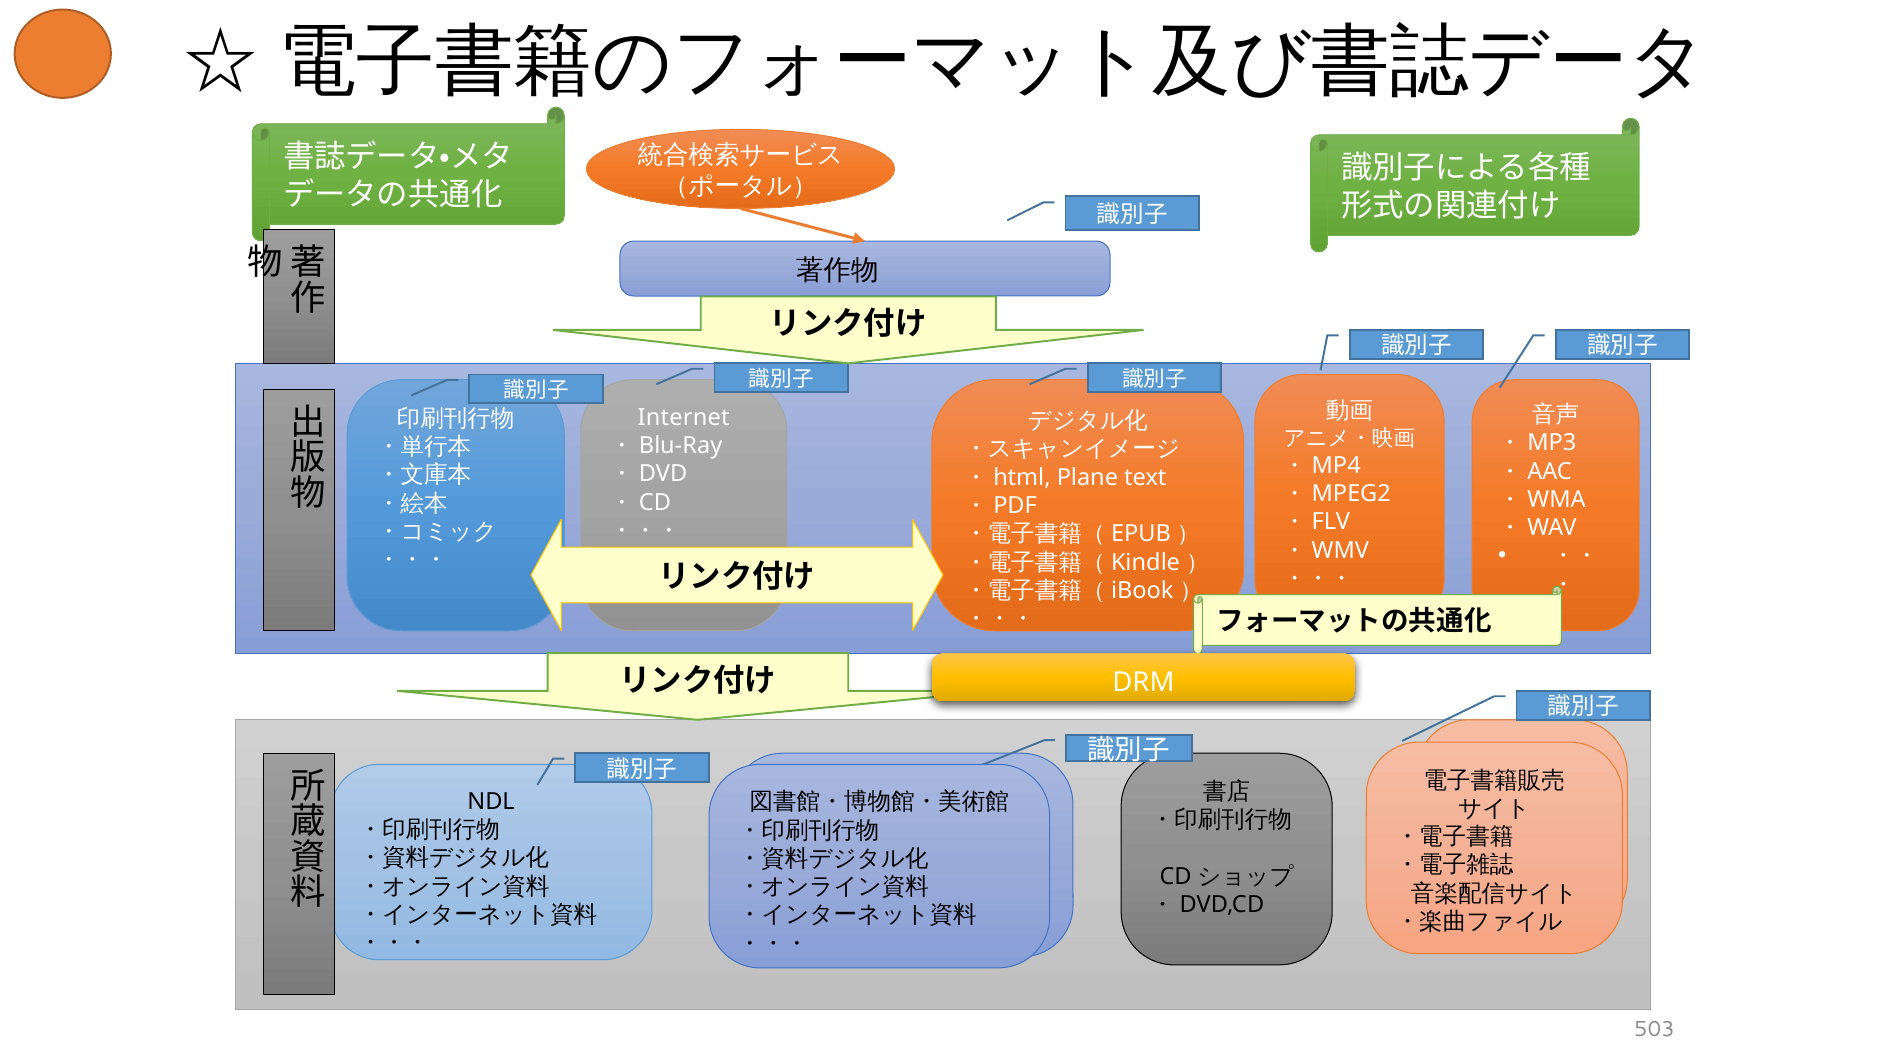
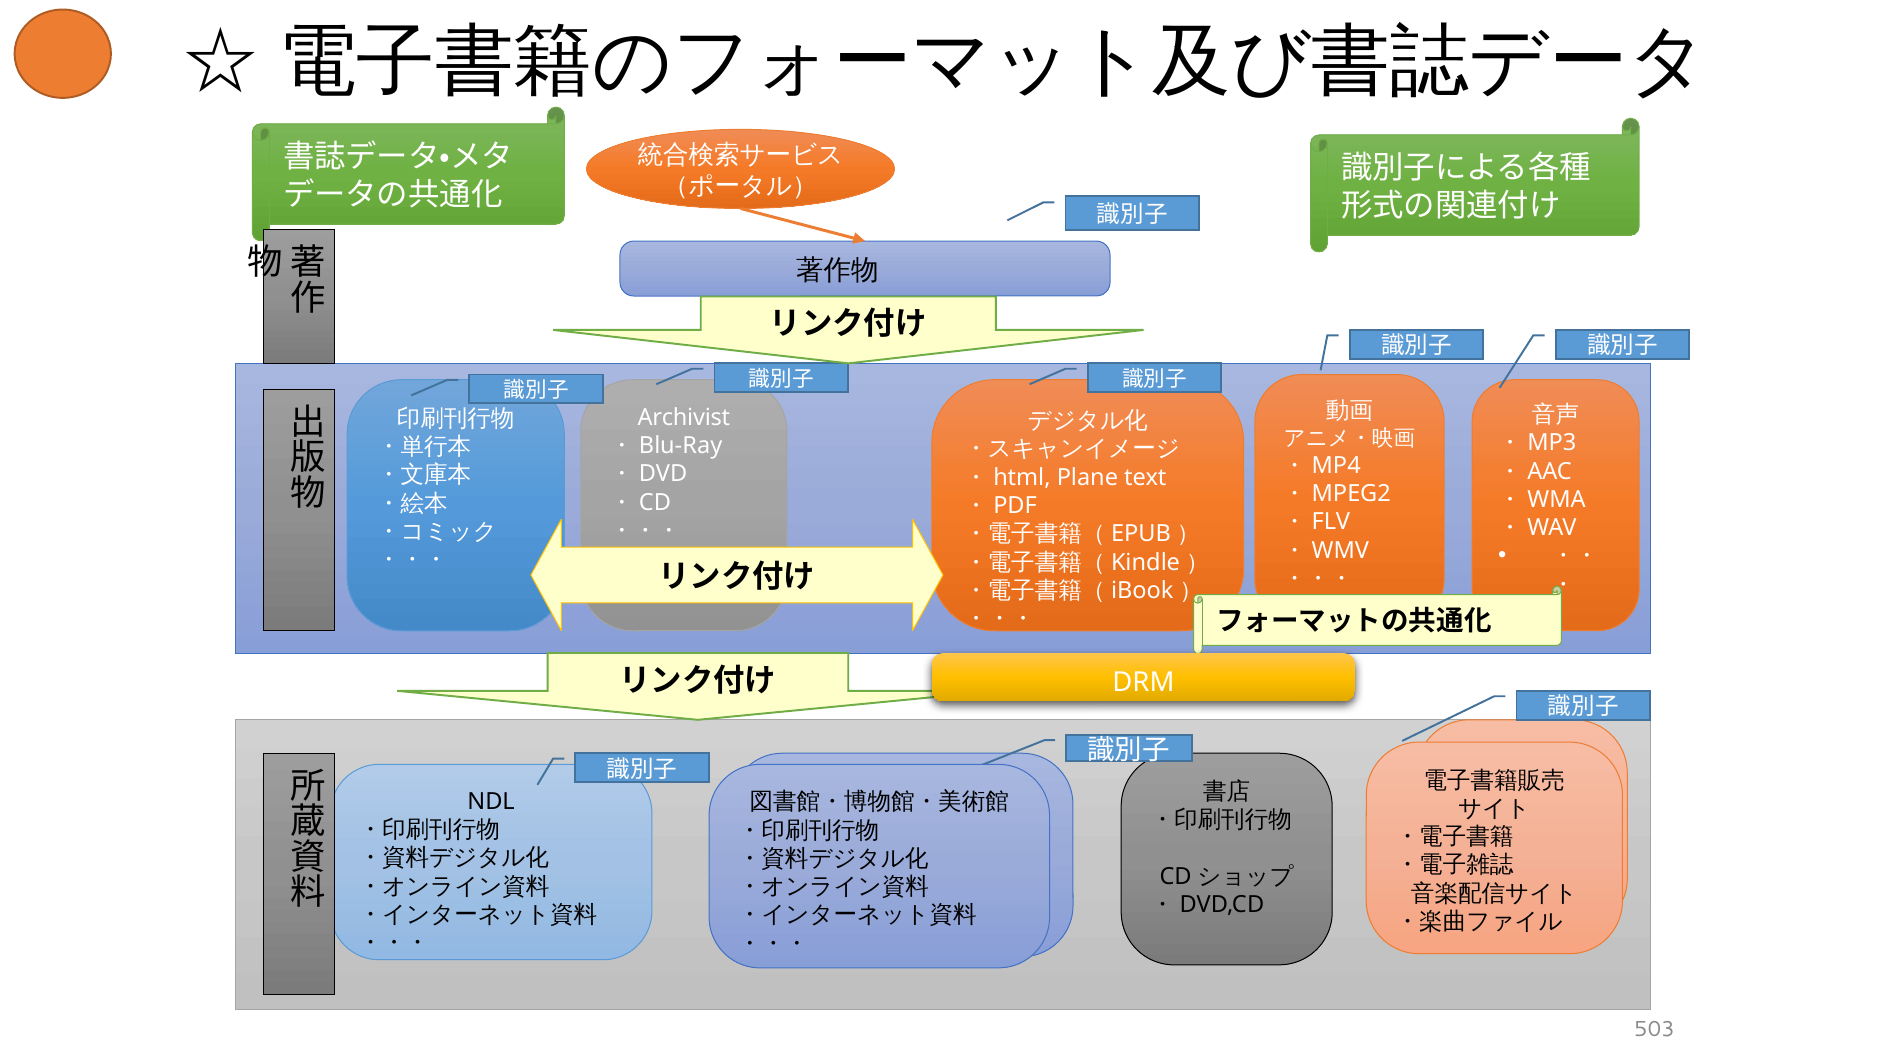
Internet: Internet -> Archivist
